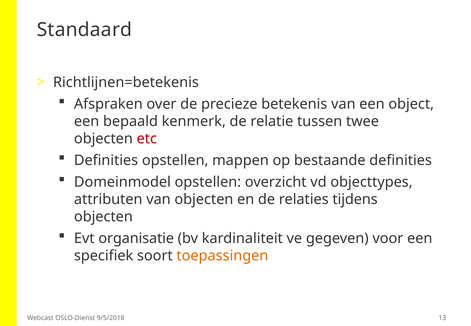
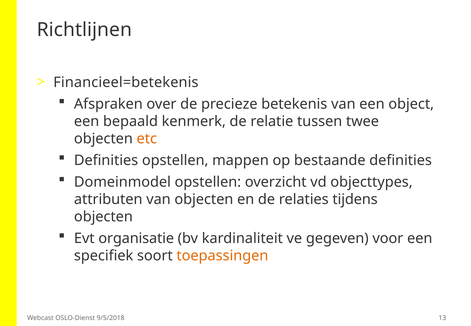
Standaard: Standaard -> Richtlijnen
Richtlijnen=betekenis: Richtlijnen=betekenis -> Financieel=betekenis
etc colour: red -> orange
